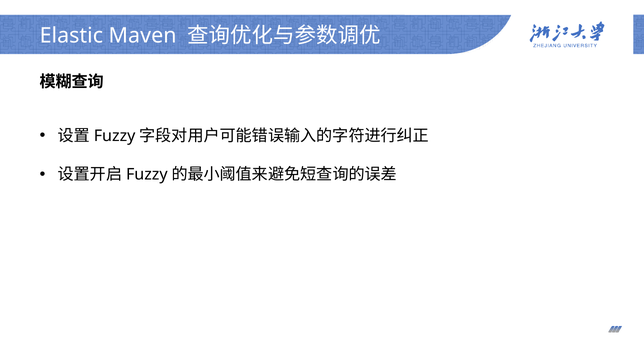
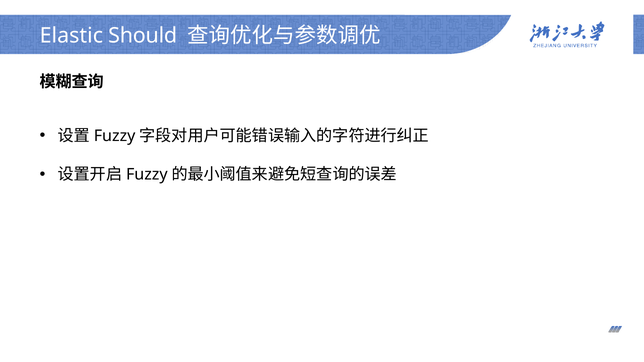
Maven: Maven -> Should
